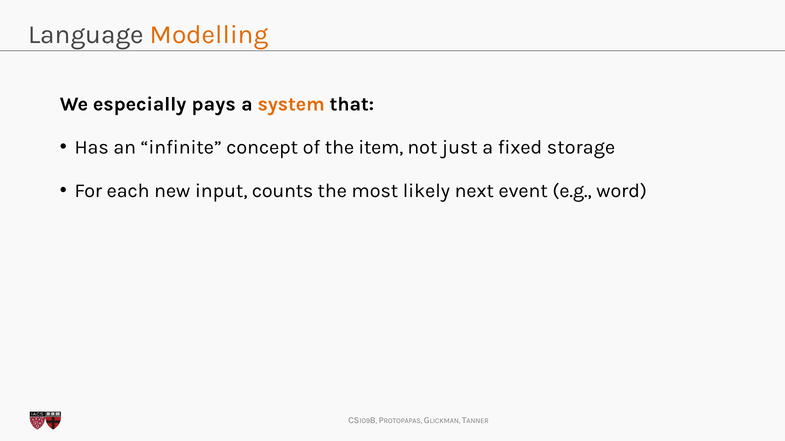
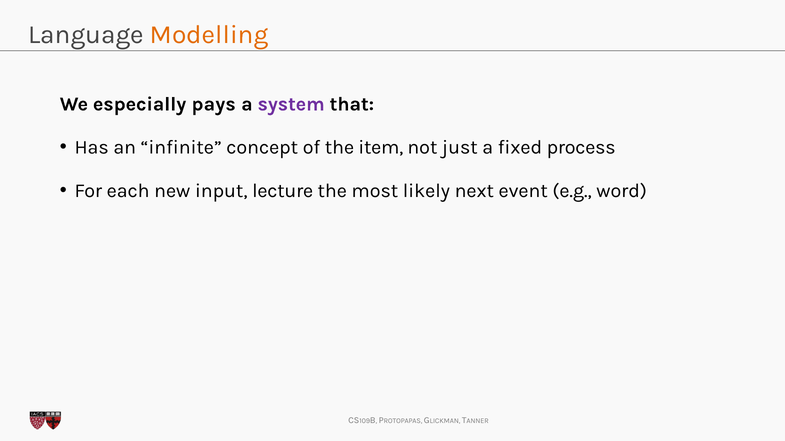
system colour: orange -> purple
storage: storage -> process
counts: counts -> lecture
